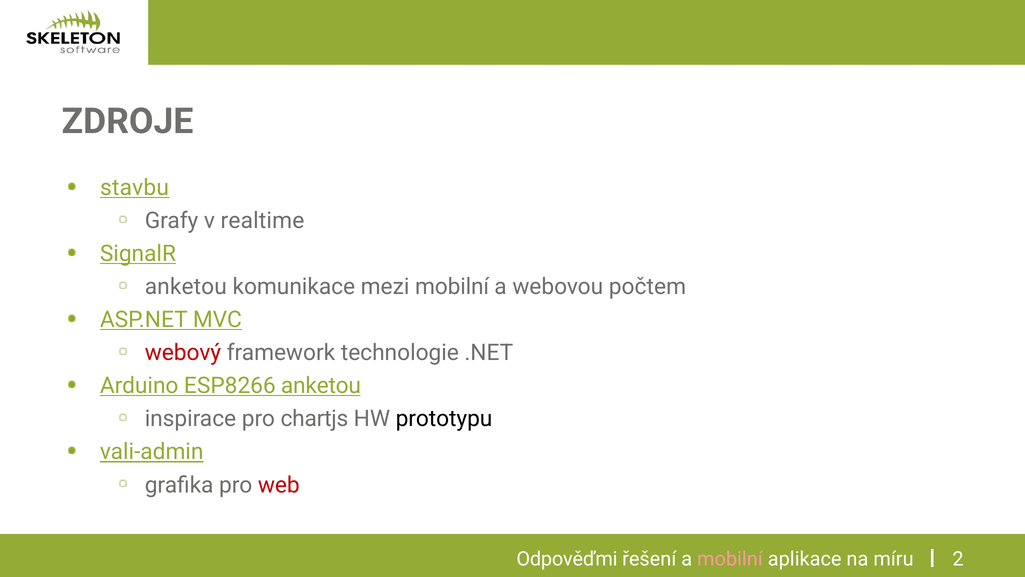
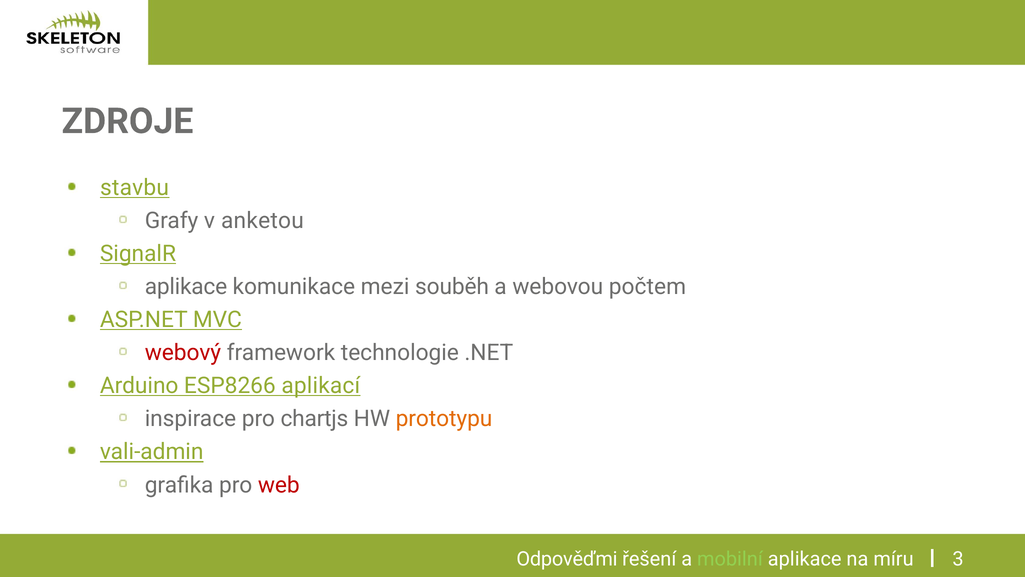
realtime: realtime -> anketou
anketou at (186, 287): anketou -> aplikace
mezi mobilní: mobilní -> souběh
ESP8266 anketou: anketou -> aplikací
prototypu colour: black -> orange
mobilní at (730, 559) colour: pink -> light green
2: 2 -> 3
